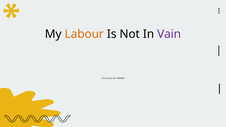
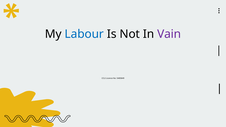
Labour colour: orange -> blue
